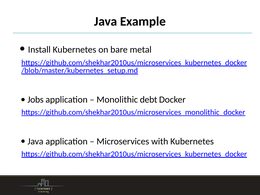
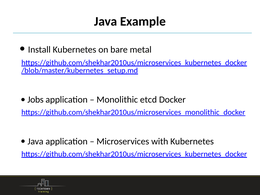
debt: debt -> etcd
